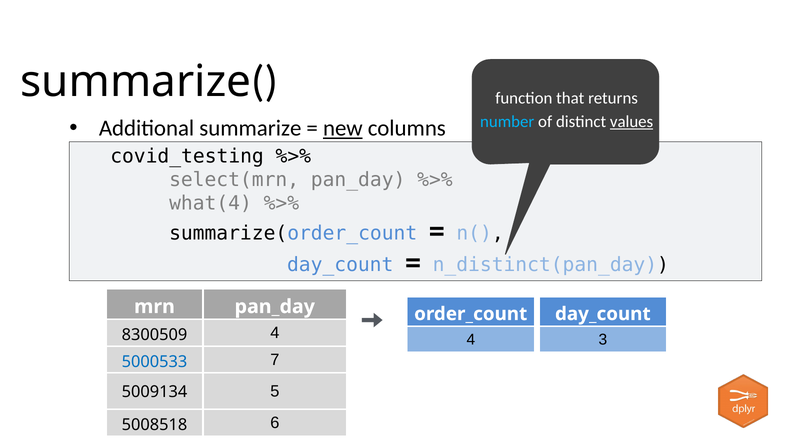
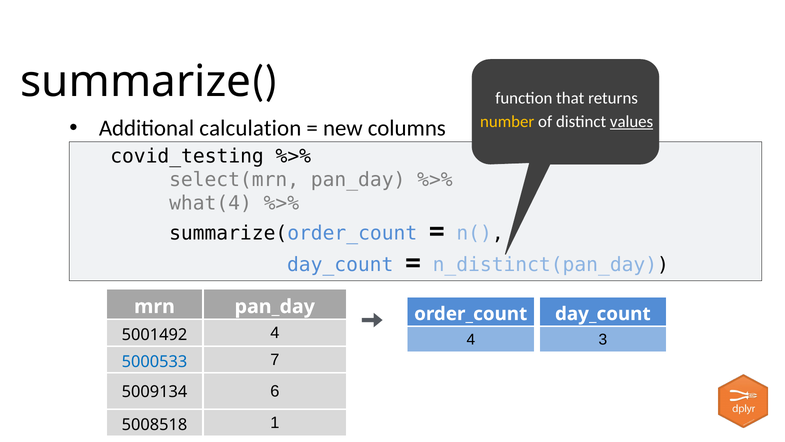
number colour: light blue -> yellow
Additional summarize: summarize -> calculation
new underline: present -> none
8300509: 8300509 -> 5001492
5: 5 -> 6
6: 6 -> 1
